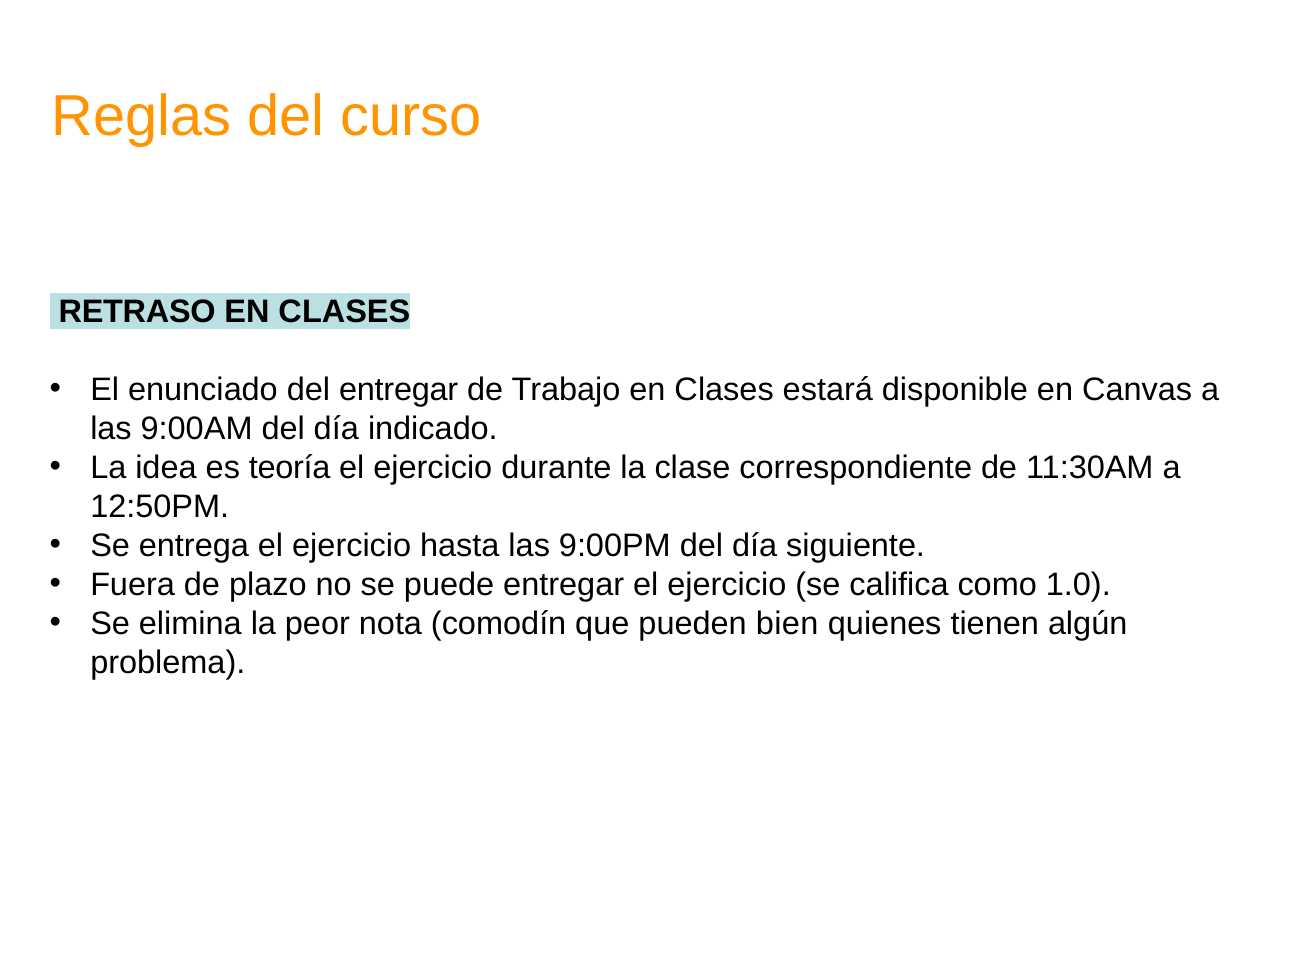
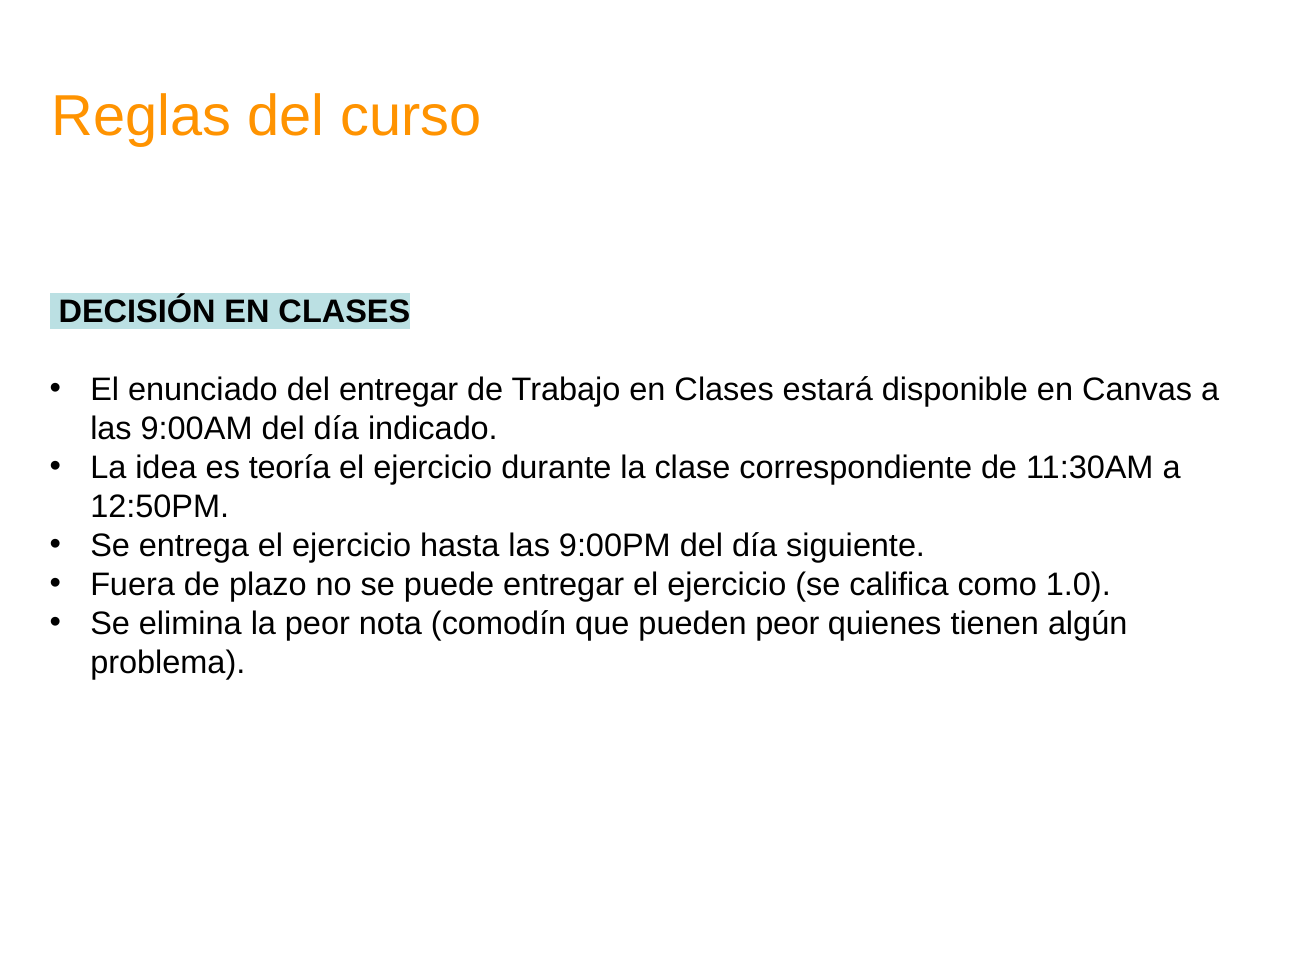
RETRASO: RETRASO -> DECISIÓN
pueden bien: bien -> peor
